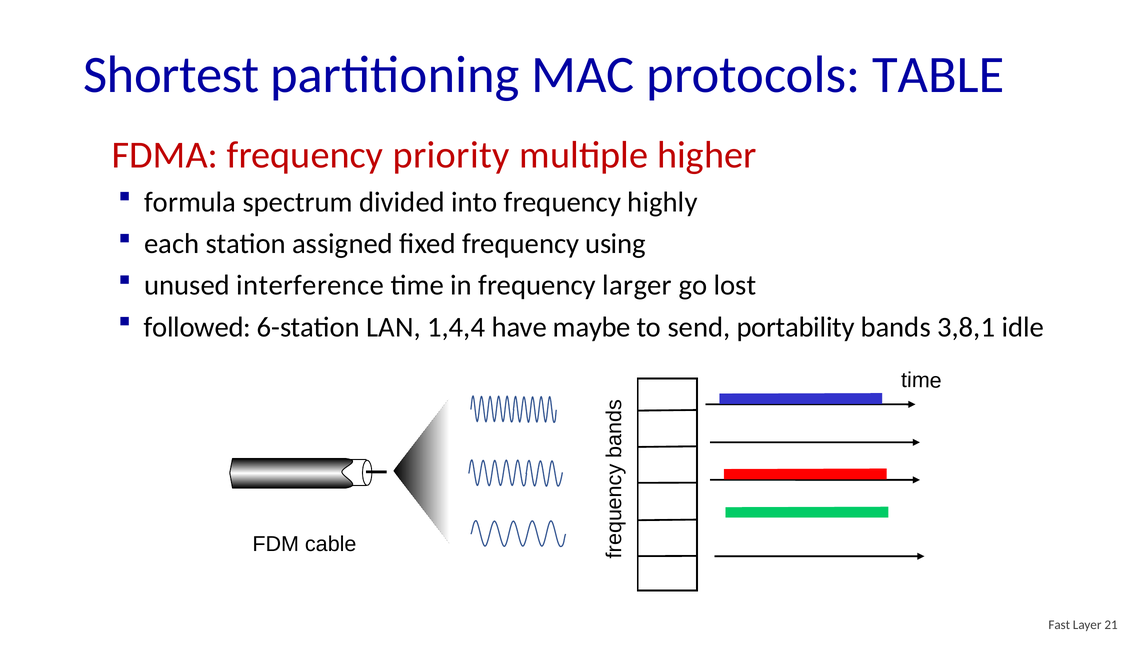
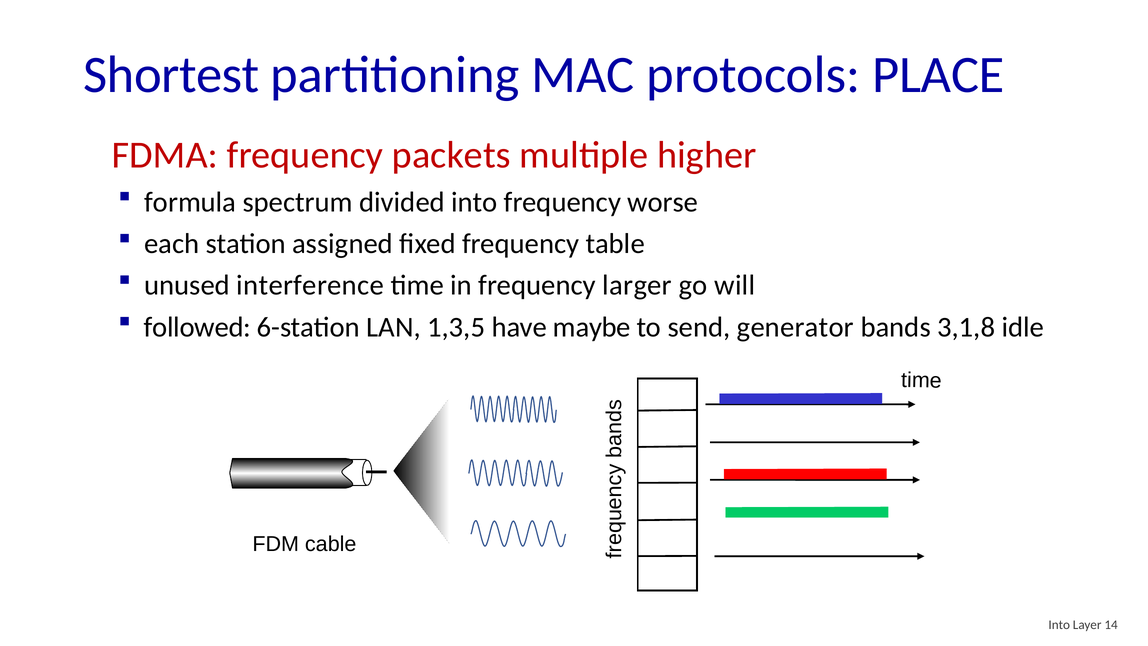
TABLE: TABLE -> PLACE
priority: priority -> packets
highly: highly -> worse
using: using -> table
lost: lost -> will
1,4,4: 1,4,4 -> 1,3,5
portability: portability -> generator
3,8,1: 3,8,1 -> 3,1,8
Fast at (1059, 625): Fast -> Into
21: 21 -> 14
